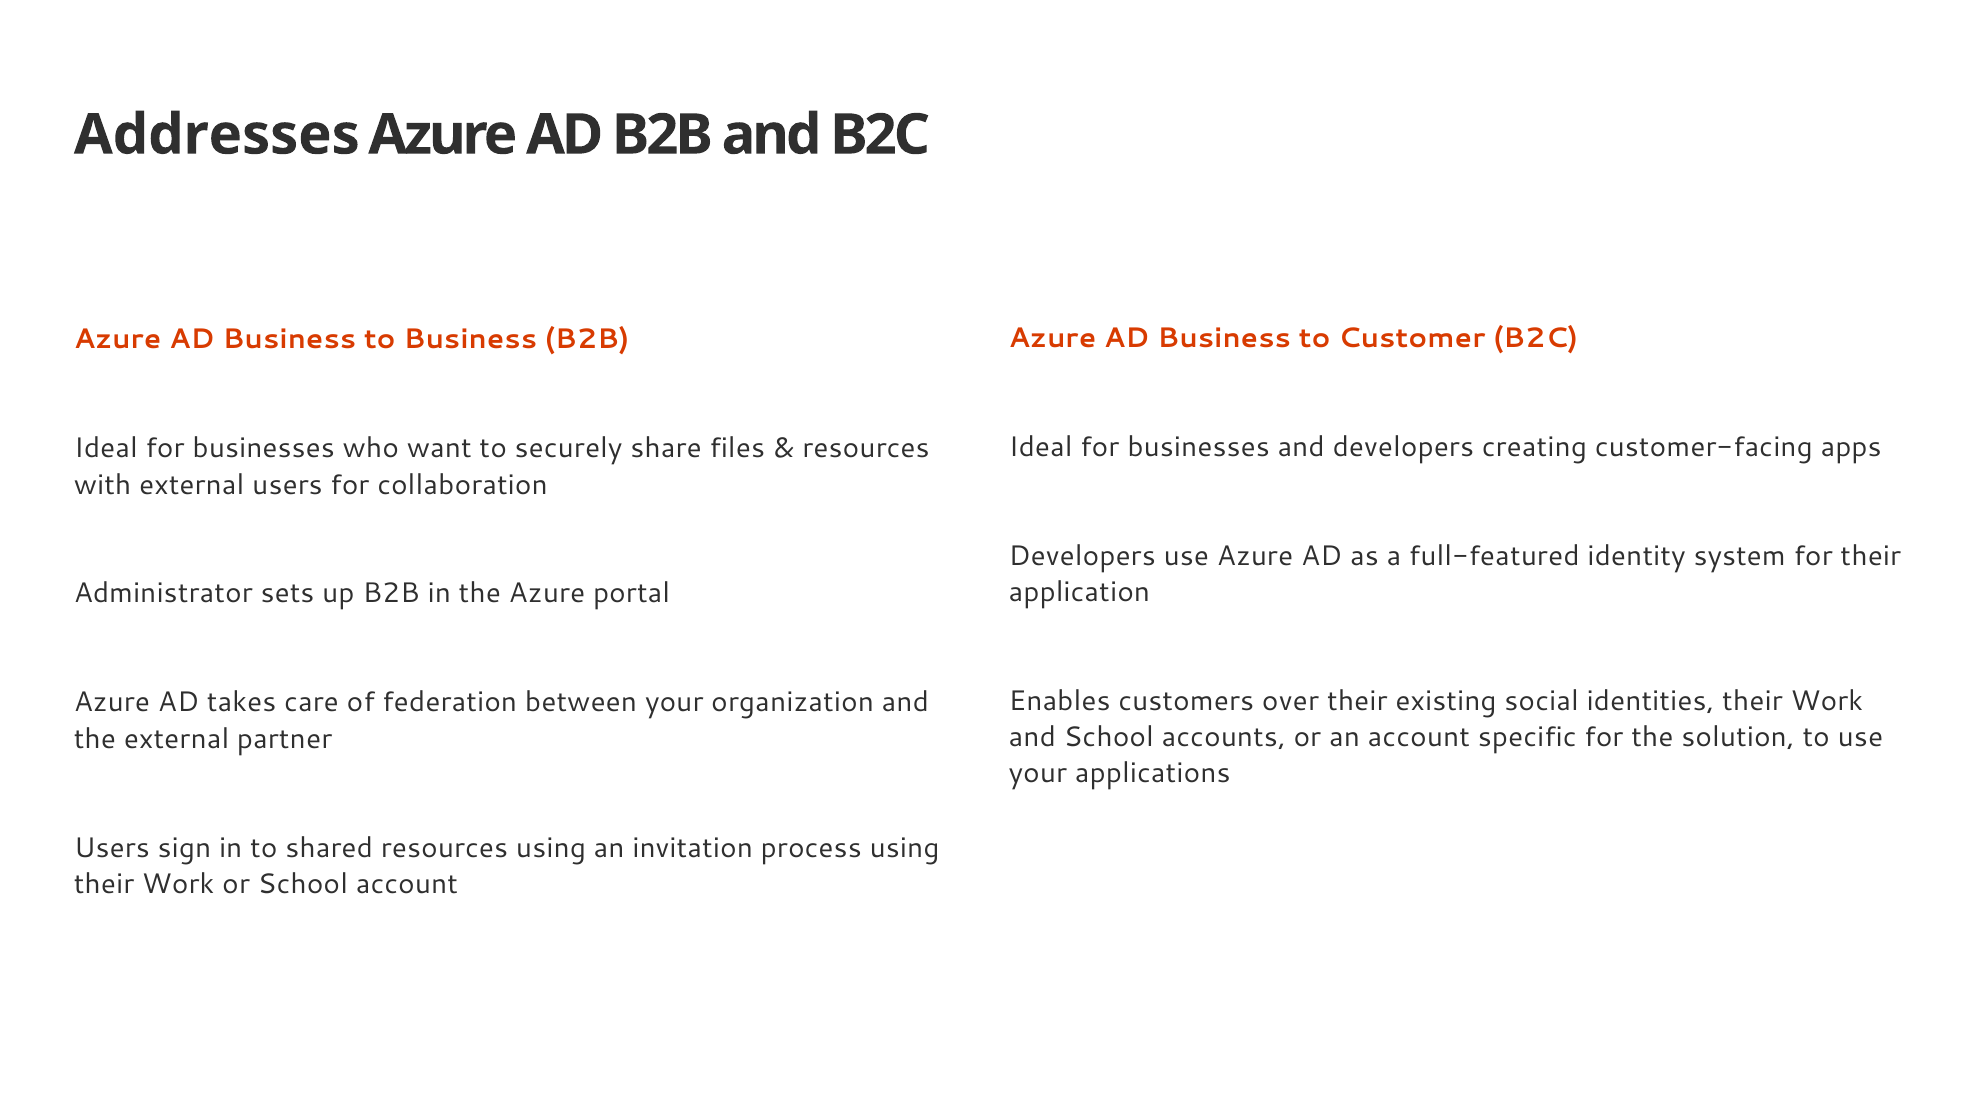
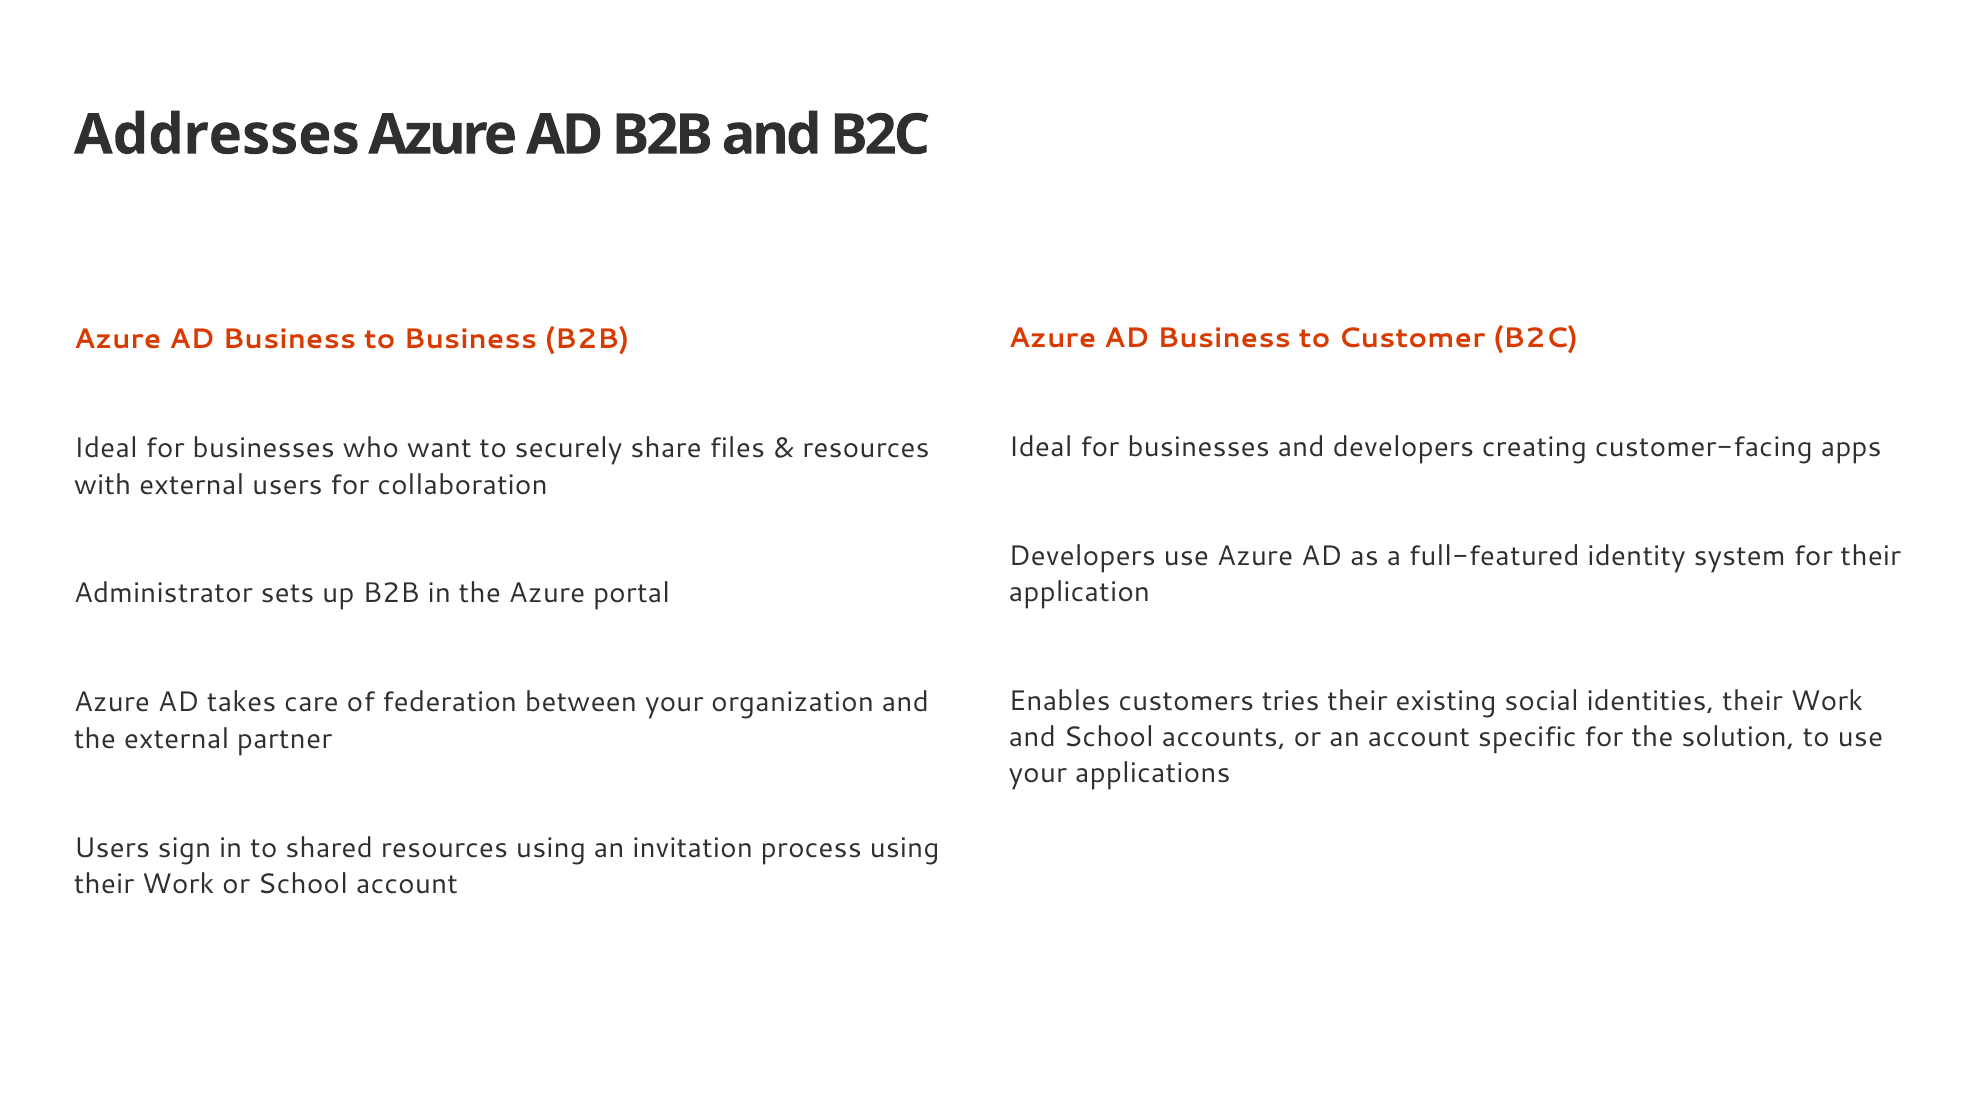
over: over -> tries
